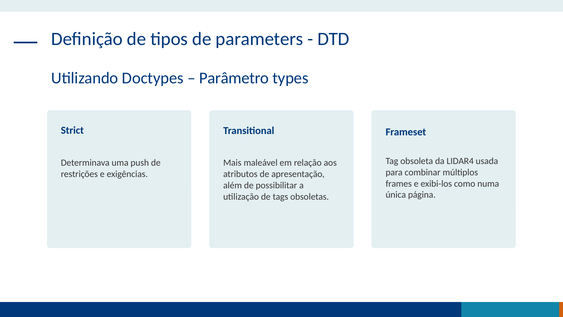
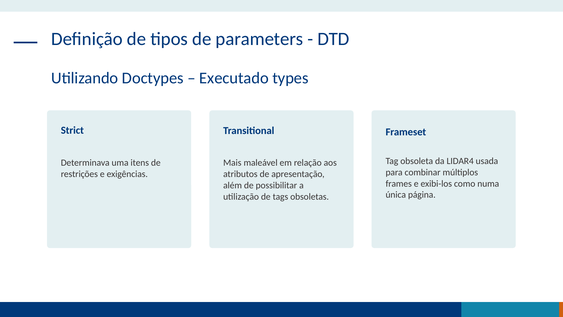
Parâmetro: Parâmetro -> Executado
push: push -> itens
